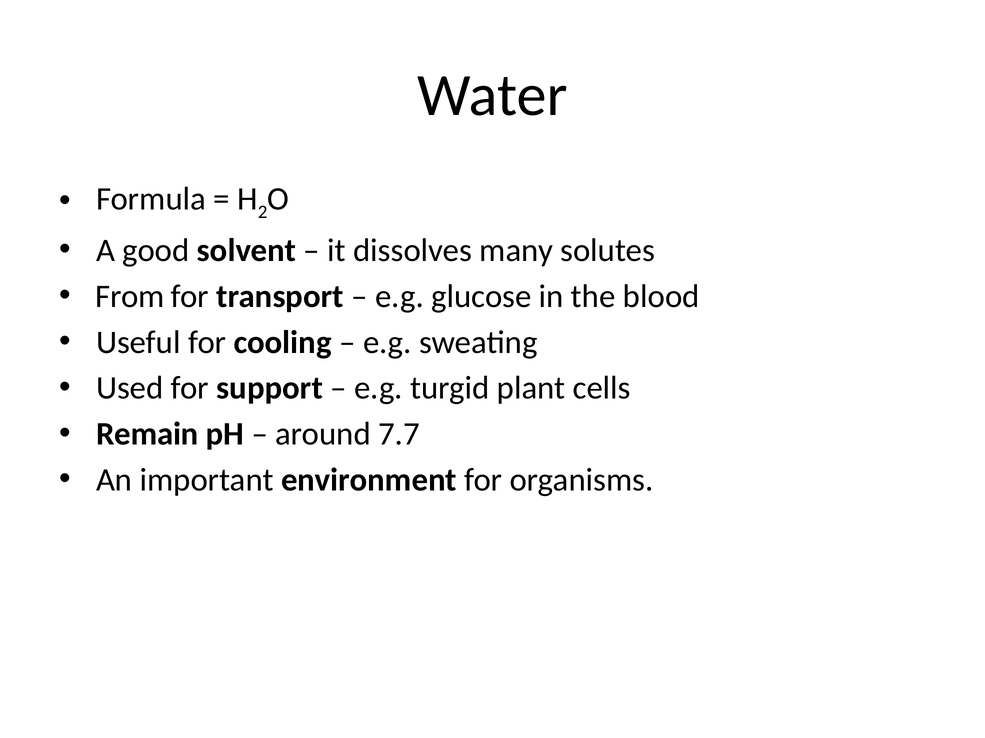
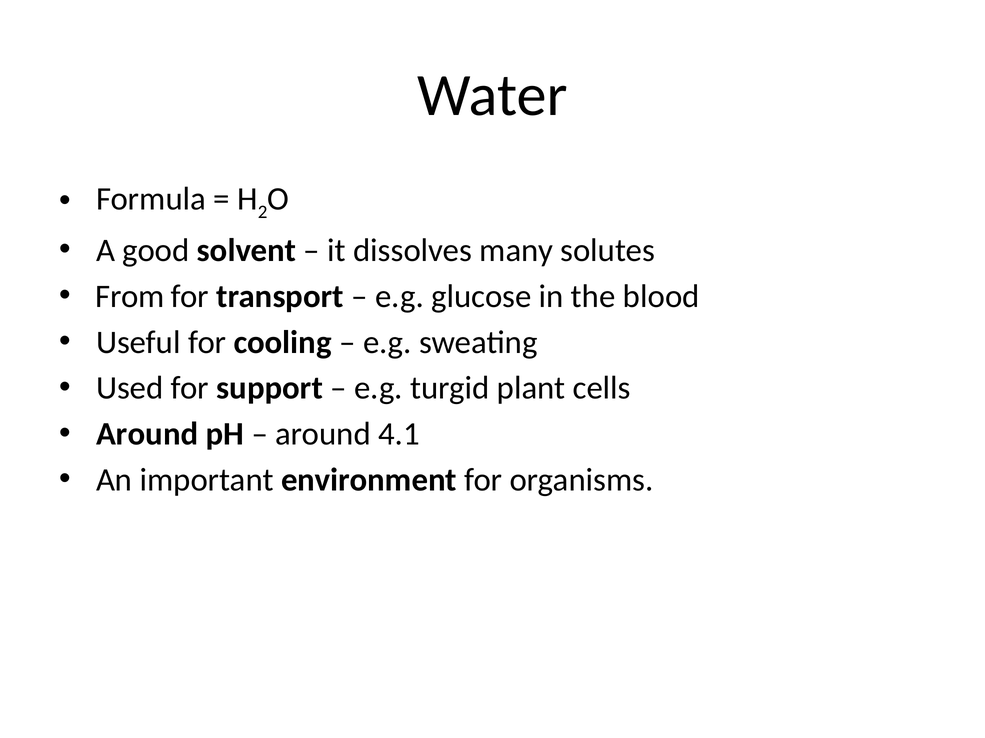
Remain at (147, 435): Remain -> Around
7.7: 7.7 -> 4.1
